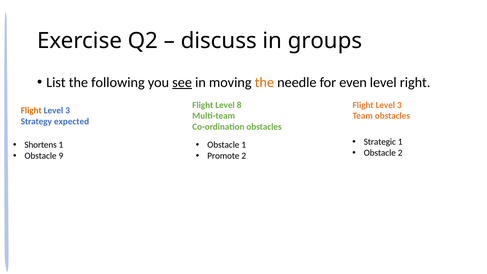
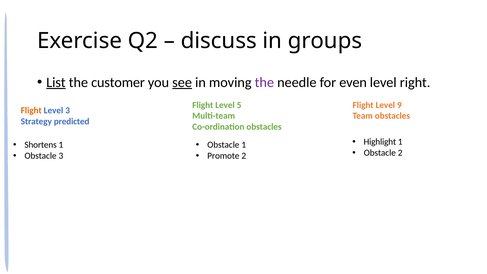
List underline: none -> present
following: following -> customer
the at (264, 82) colour: orange -> purple
8: 8 -> 5
3 at (399, 105): 3 -> 9
expected: expected -> predicted
Strategic: Strategic -> Highlight
Obstacle 9: 9 -> 3
